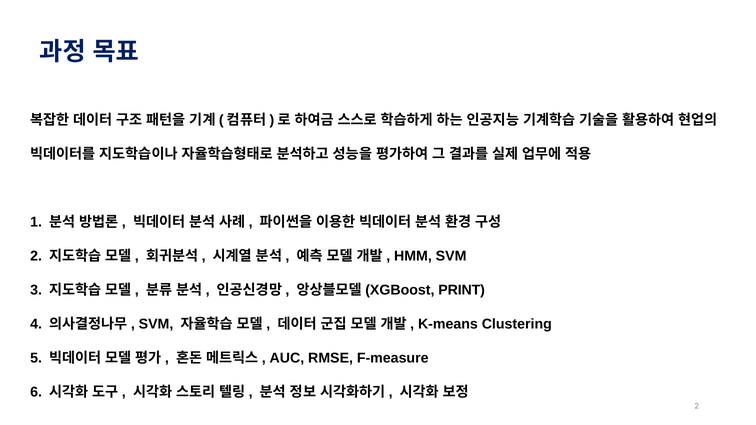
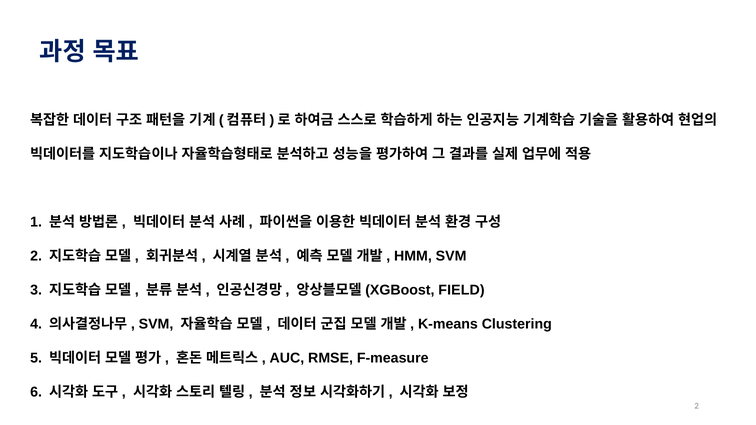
PRINT: PRINT -> FIELD
